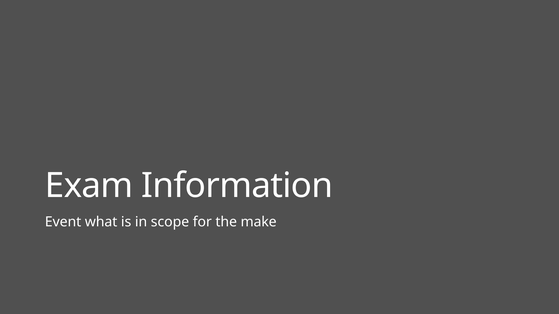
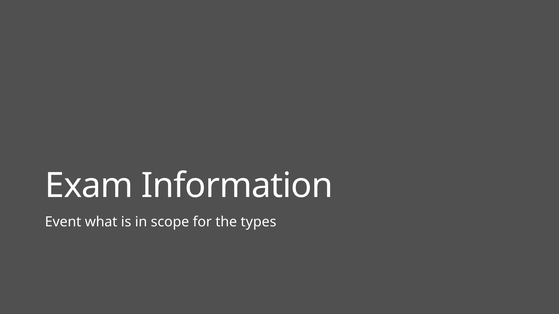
make: make -> types
